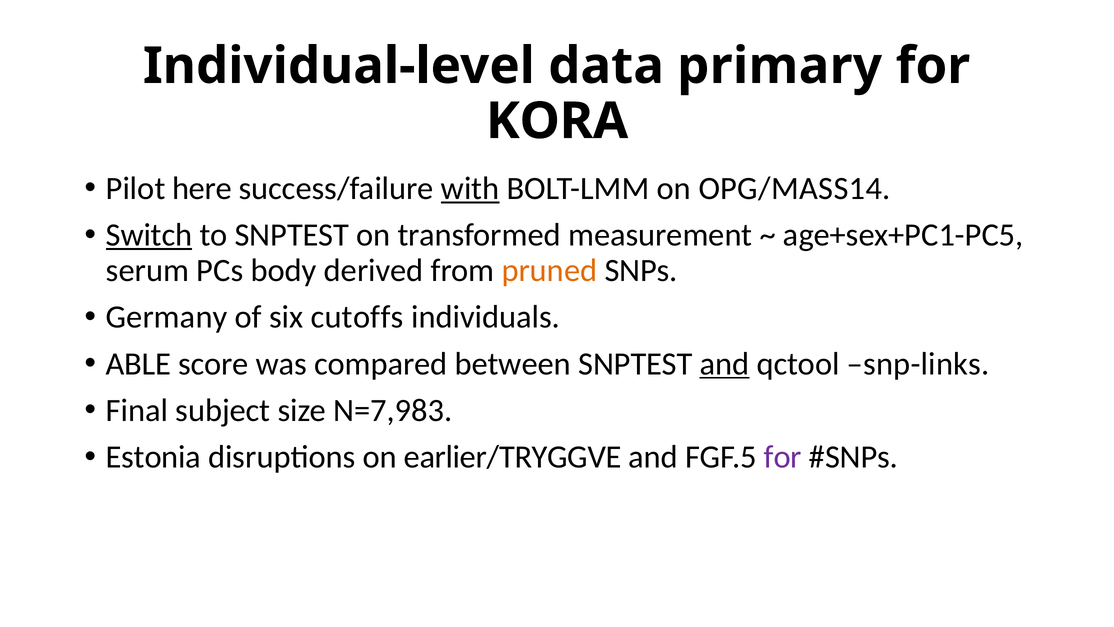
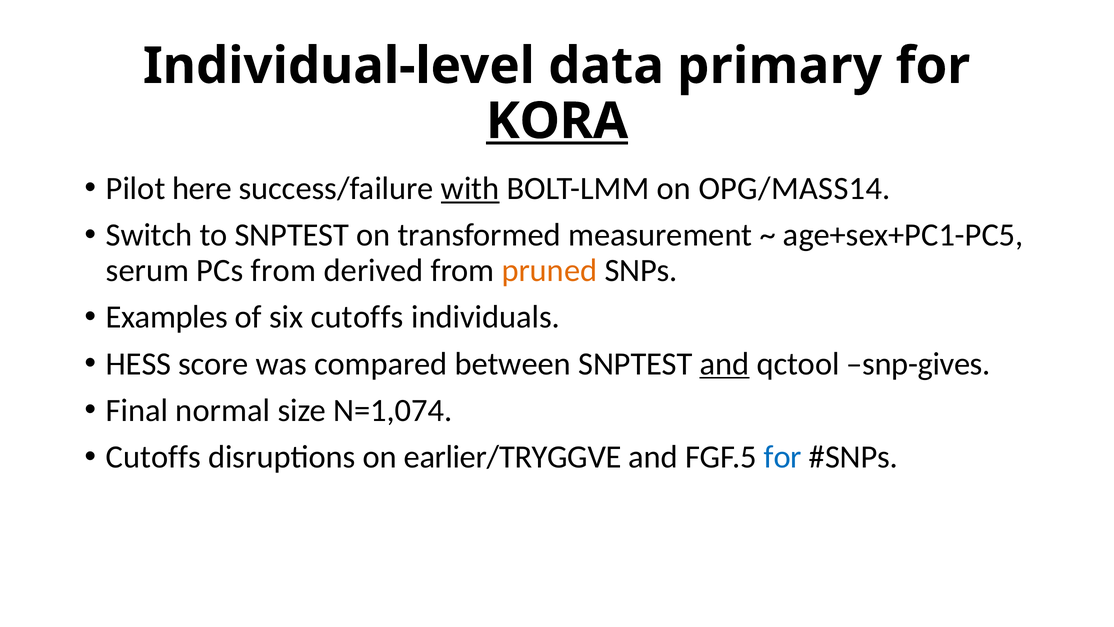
KORA underline: none -> present
Switch underline: present -> none
PCs body: body -> from
Germany: Germany -> Examples
ABLE: ABLE -> HESS
snp-links: snp-links -> snp-gives
subject: subject -> normal
N=7,983: N=7,983 -> N=1,074
Estonia at (153, 457): Estonia -> Cutoffs
for at (783, 457) colour: purple -> blue
